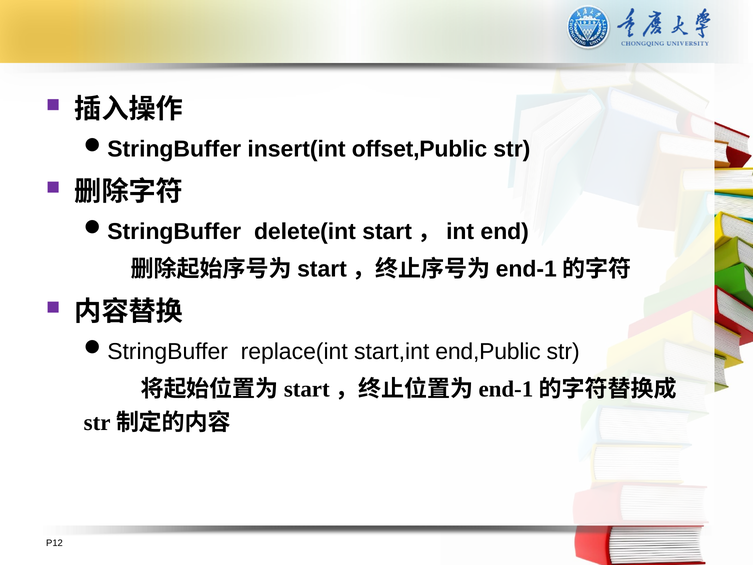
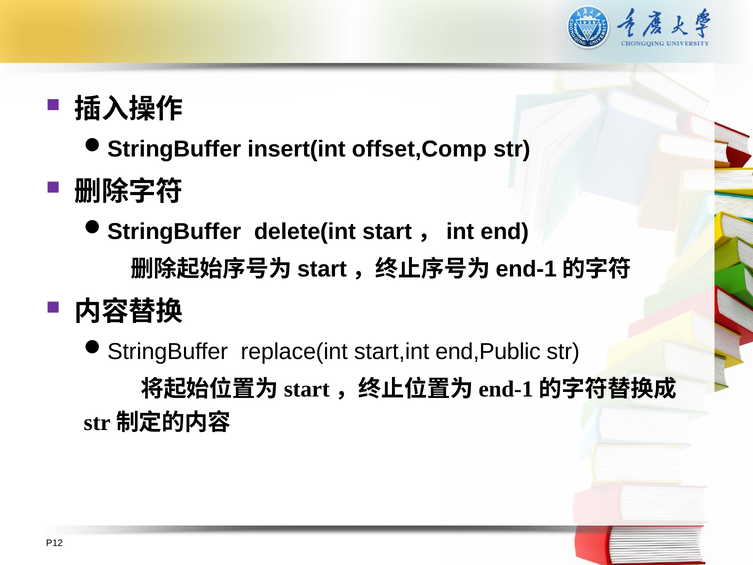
offset,Public: offset,Public -> offset,Comp
